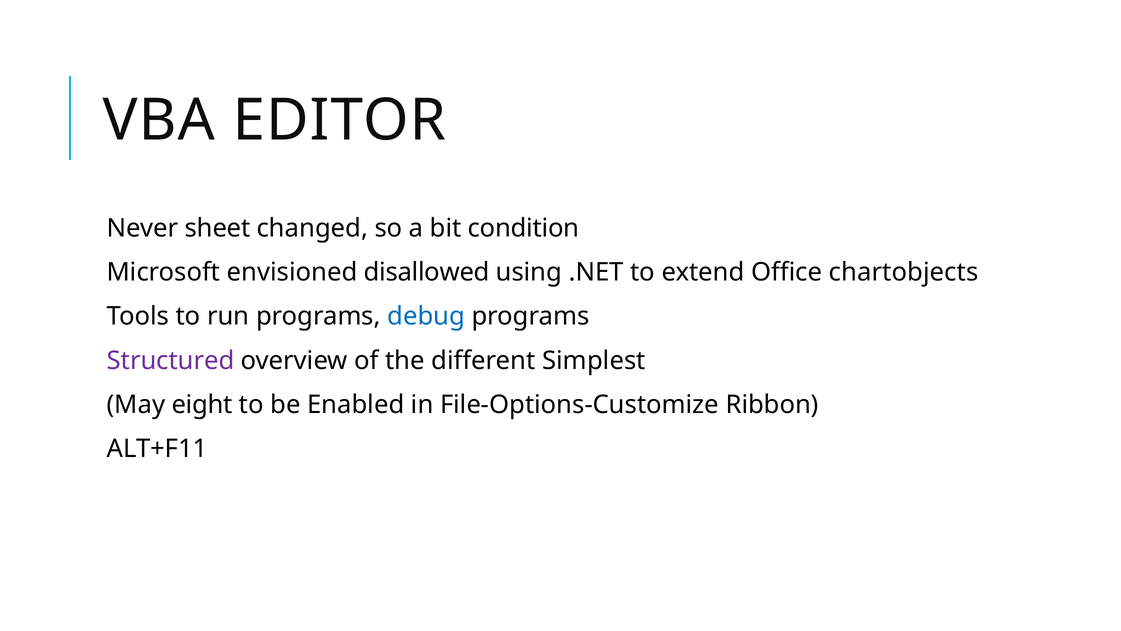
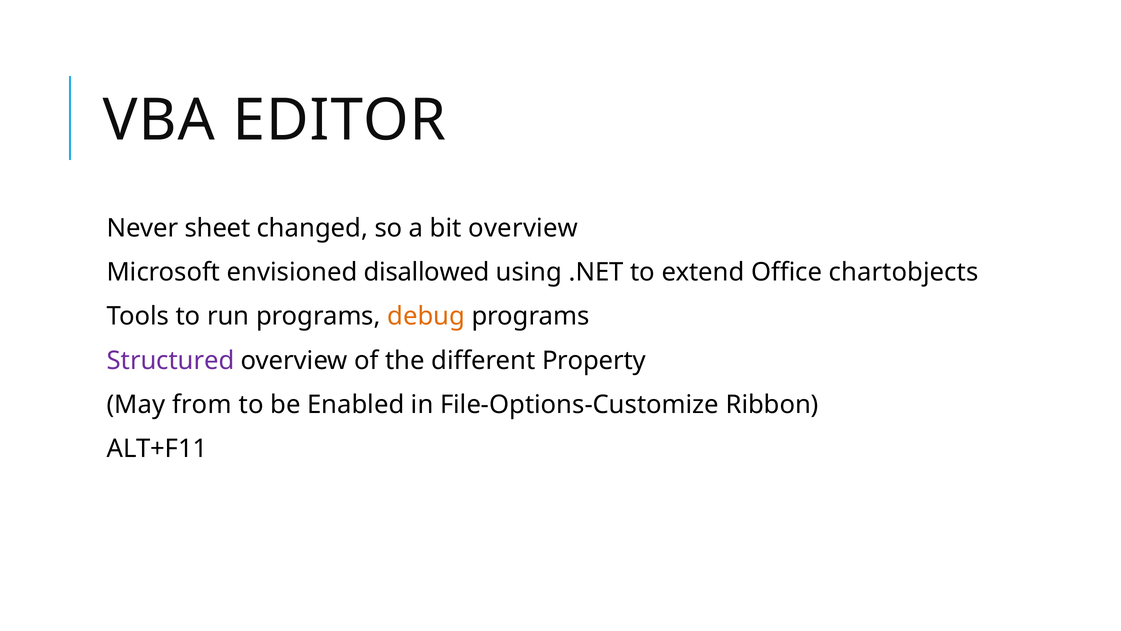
bit condition: condition -> overview
debug colour: blue -> orange
Simplest: Simplest -> Property
eight: eight -> from
